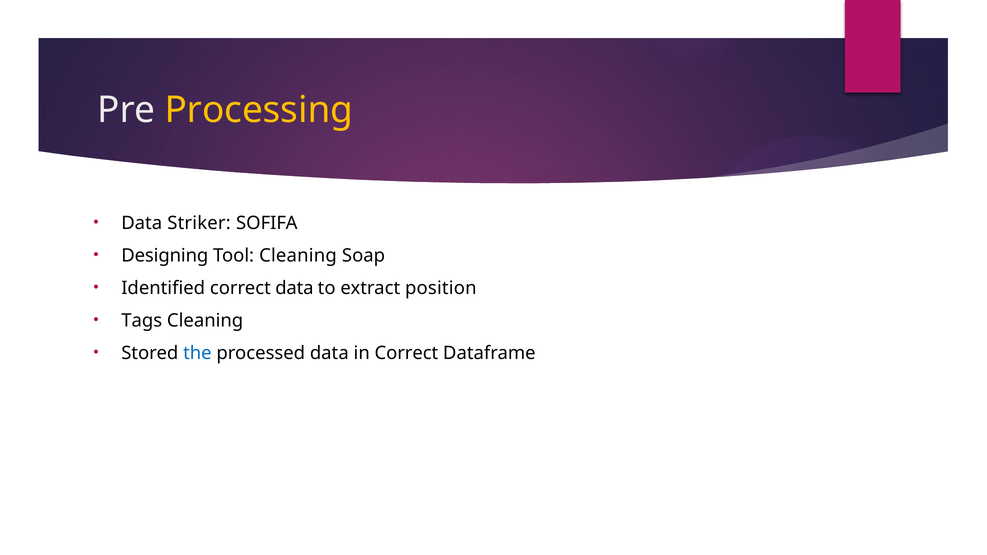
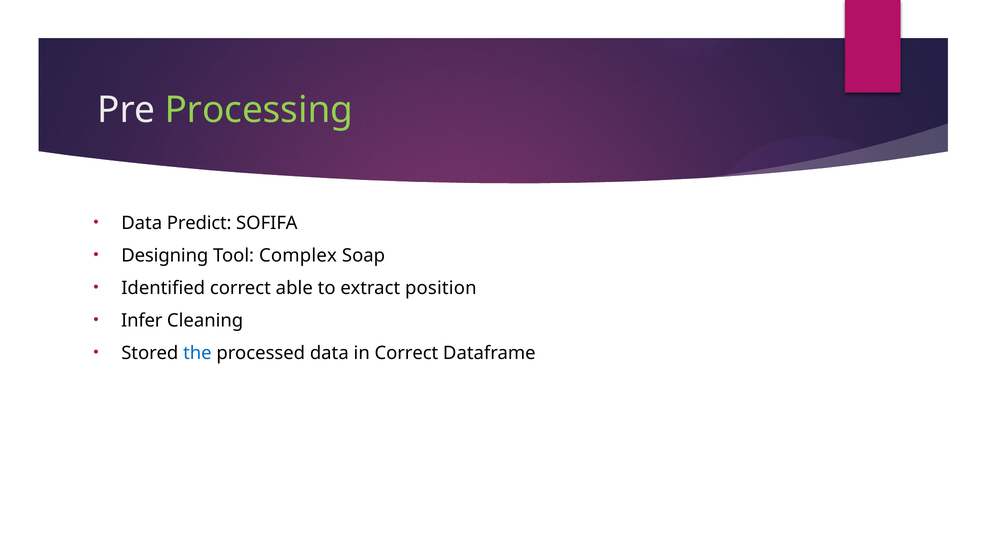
Processing colour: yellow -> light green
Striker: Striker -> Predict
Tool Cleaning: Cleaning -> Complex
correct data: data -> able
Tags: Tags -> Infer
